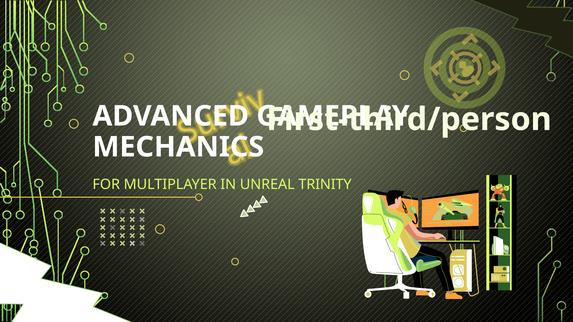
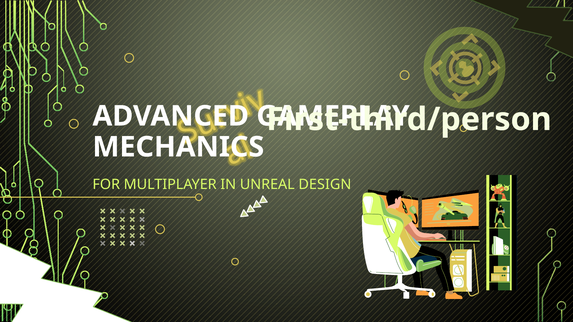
TRINITY: TRINITY -> DESIGN
